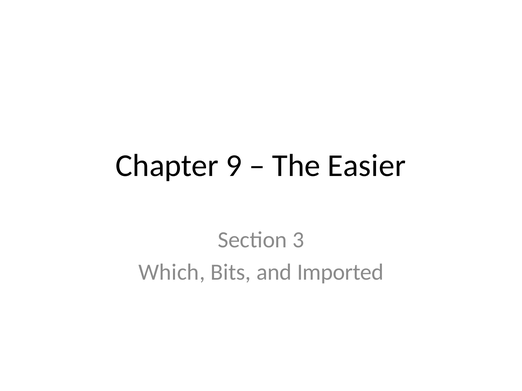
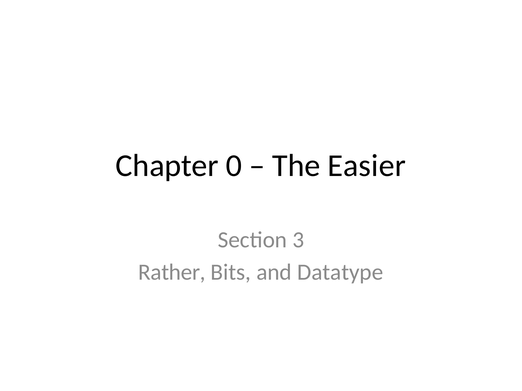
9: 9 -> 0
Which: Which -> Rather
Imported: Imported -> Datatype
